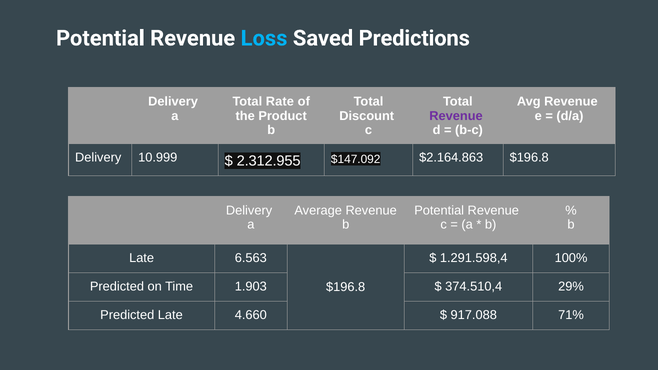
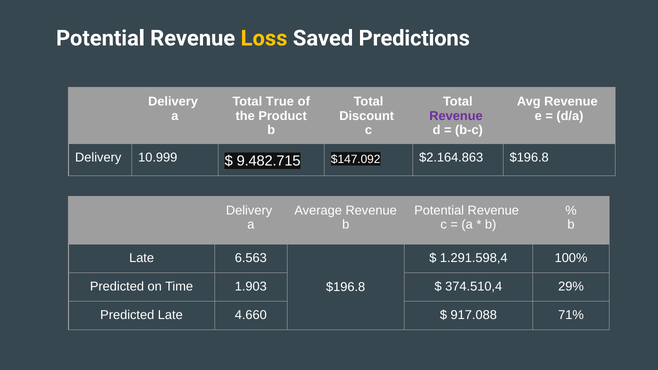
Loss colour: light blue -> yellow
Rate: Rate -> True
2.312.955: 2.312.955 -> 9.482.715
